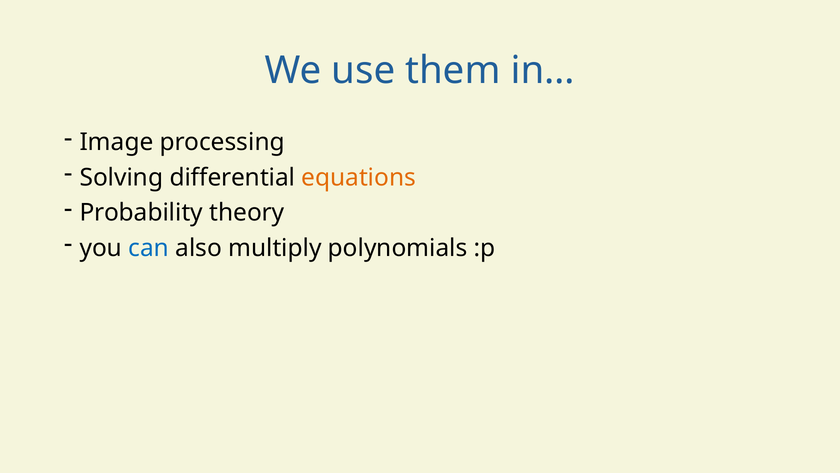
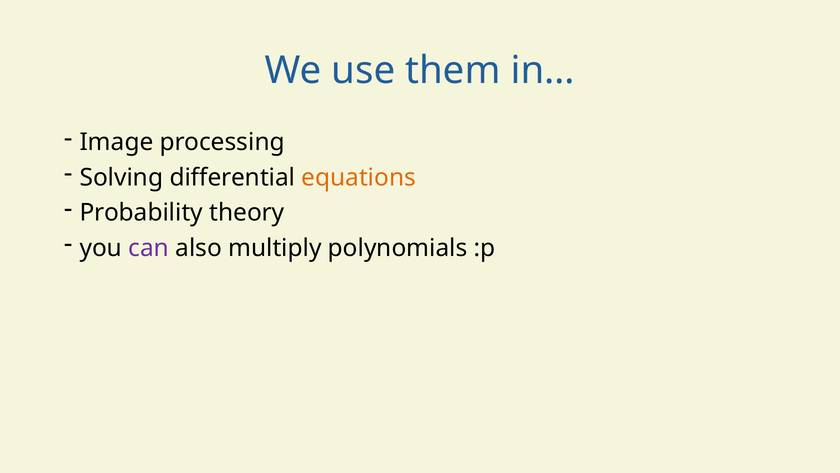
can colour: blue -> purple
